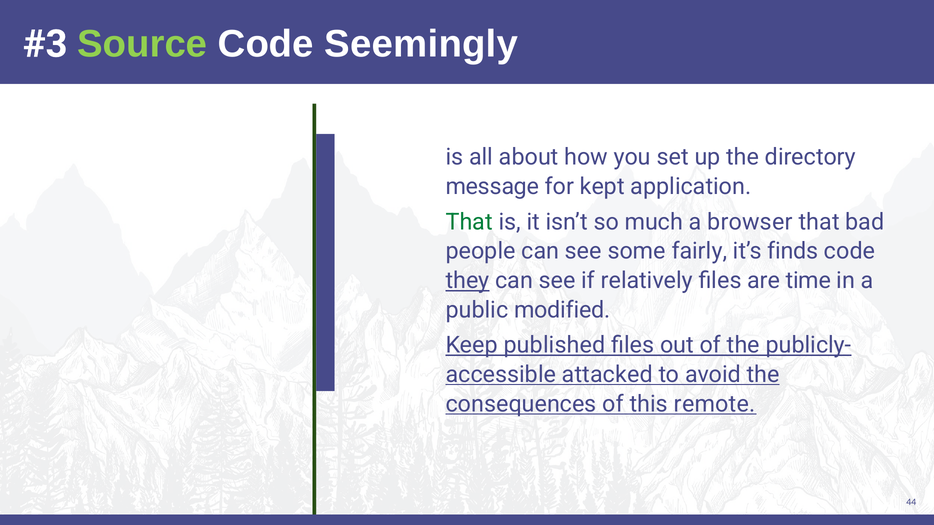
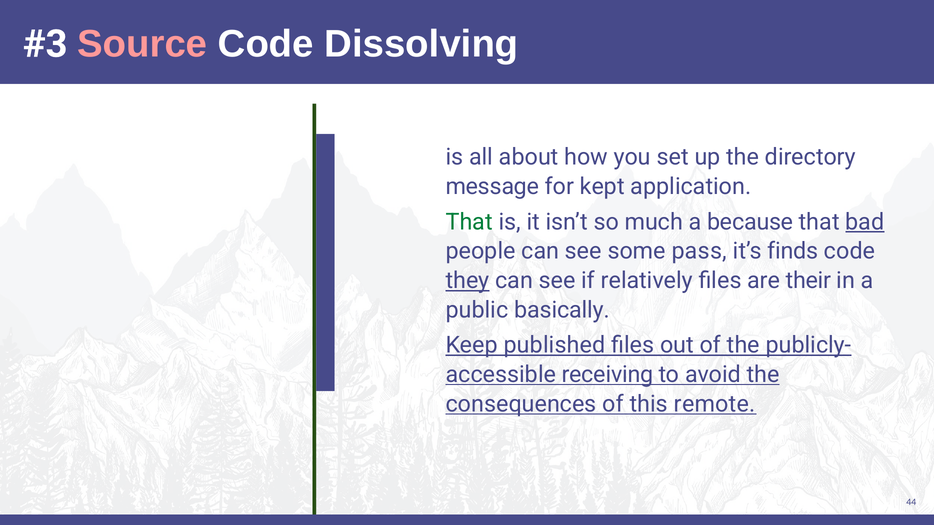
Source colour: light green -> pink
Seemingly: Seemingly -> Dissolving
browser: browser -> because
bad underline: none -> present
fairly: fairly -> pass
time: time -> their
modified: modified -> basically
attacked: attacked -> receiving
